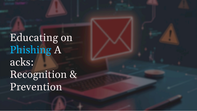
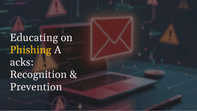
Phishing colour: light blue -> yellow
